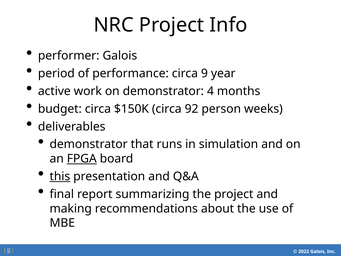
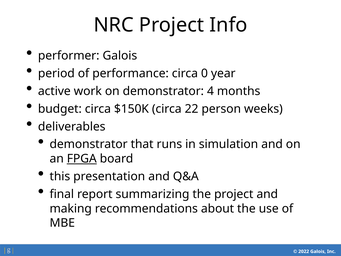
9: 9 -> 0
92: 92 -> 22
this underline: present -> none
